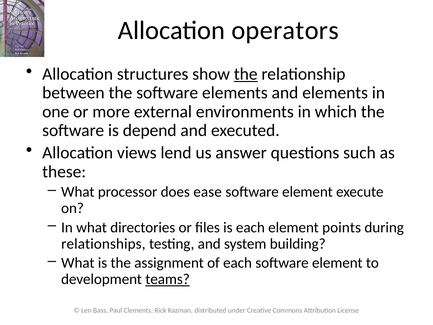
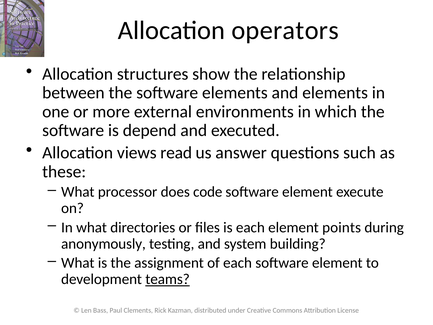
the at (246, 74) underline: present -> none
lend: lend -> read
ease: ease -> code
relationships: relationships -> anonymously
